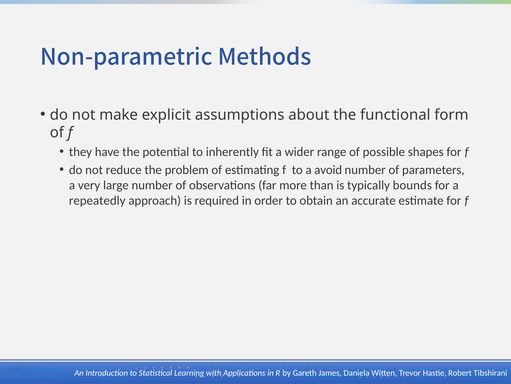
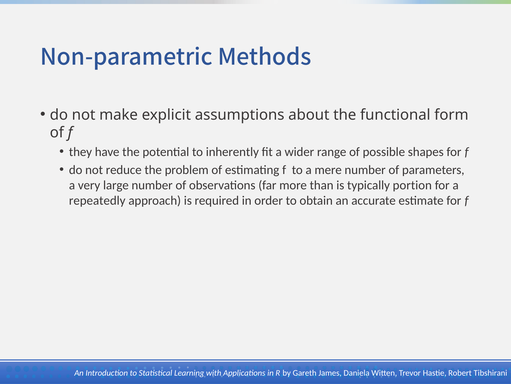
avoid: avoid -> mere
bounds: bounds -> portion
